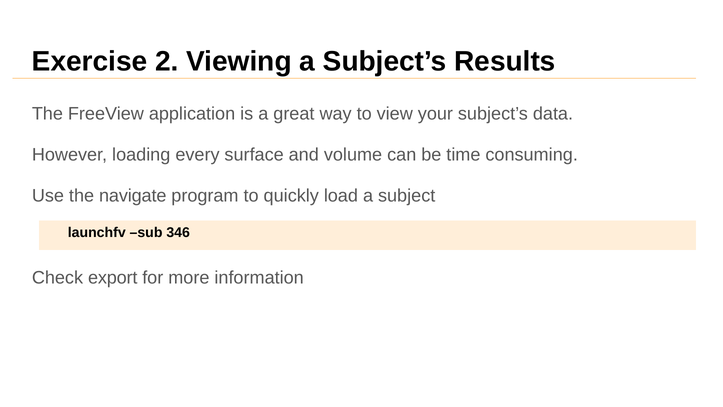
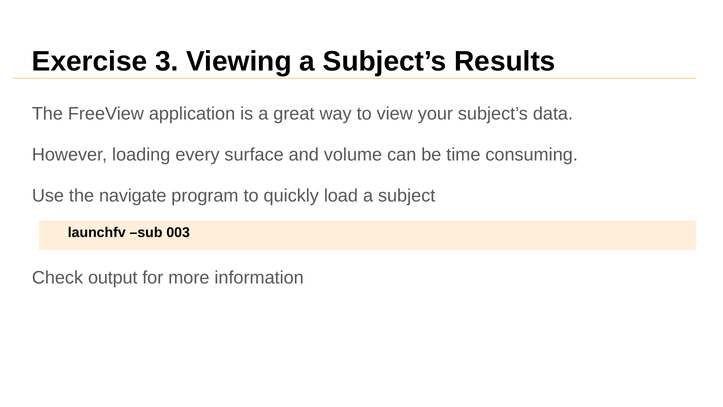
2: 2 -> 3
346: 346 -> 003
export: export -> output
